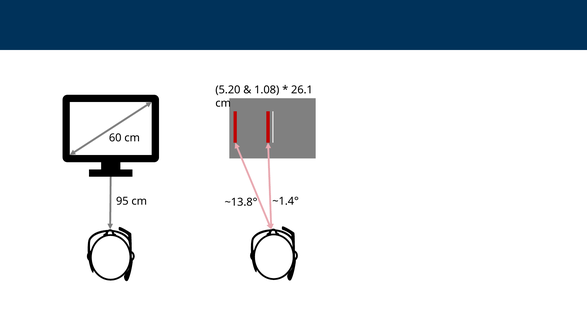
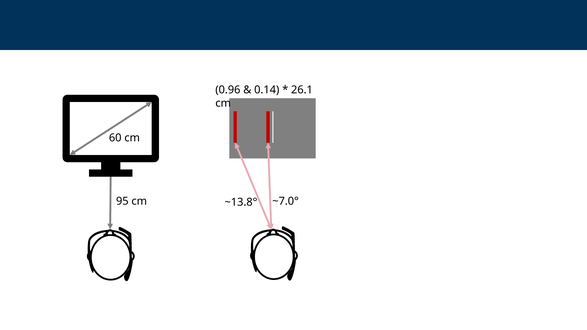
5.20: 5.20 -> 0.96
1.08: 1.08 -> 0.14
~1.4°: ~1.4° -> ~7.0°
